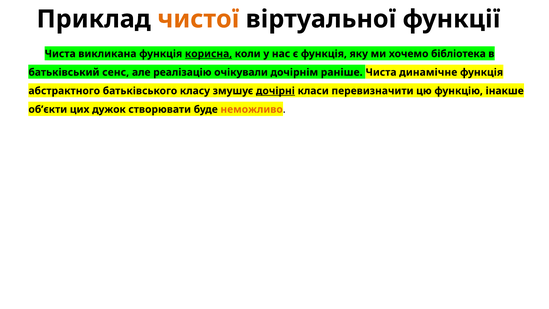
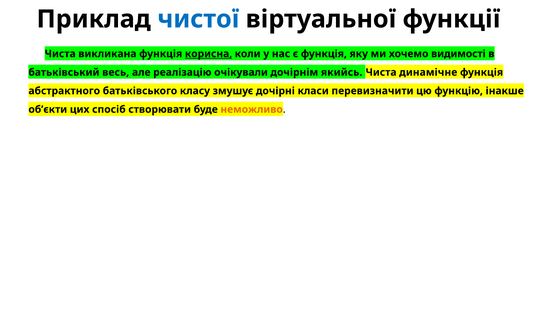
чистої colour: orange -> blue
бібліотека: бібліотека -> видимості
сенс: сенс -> весь
раніше: раніше -> якийсь
дочірні underline: present -> none
дужок: дужок -> спосіб
